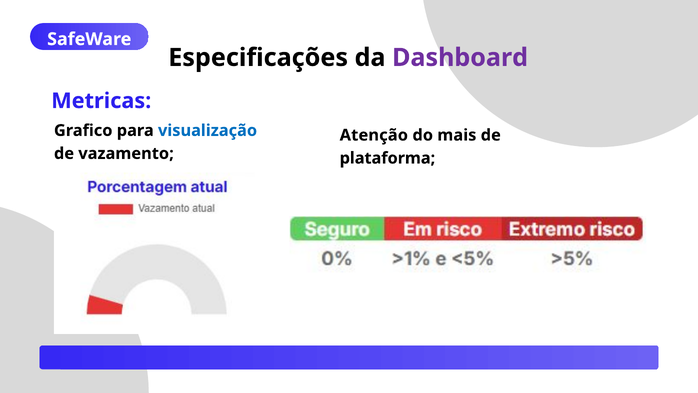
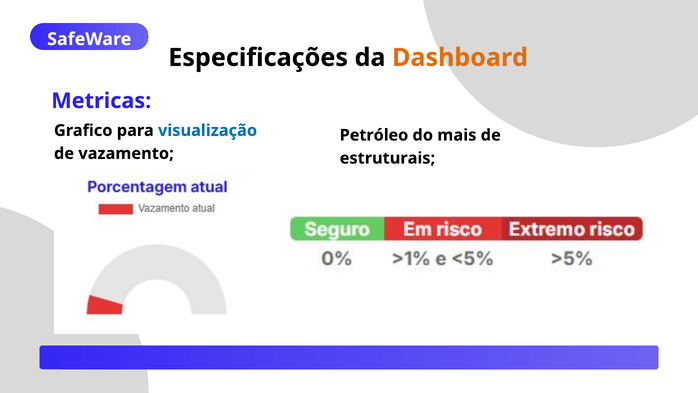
Dashboard colour: purple -> orange
Atenção: Atenção -> Petróleo
plataforma: plataforma -> estruturais
